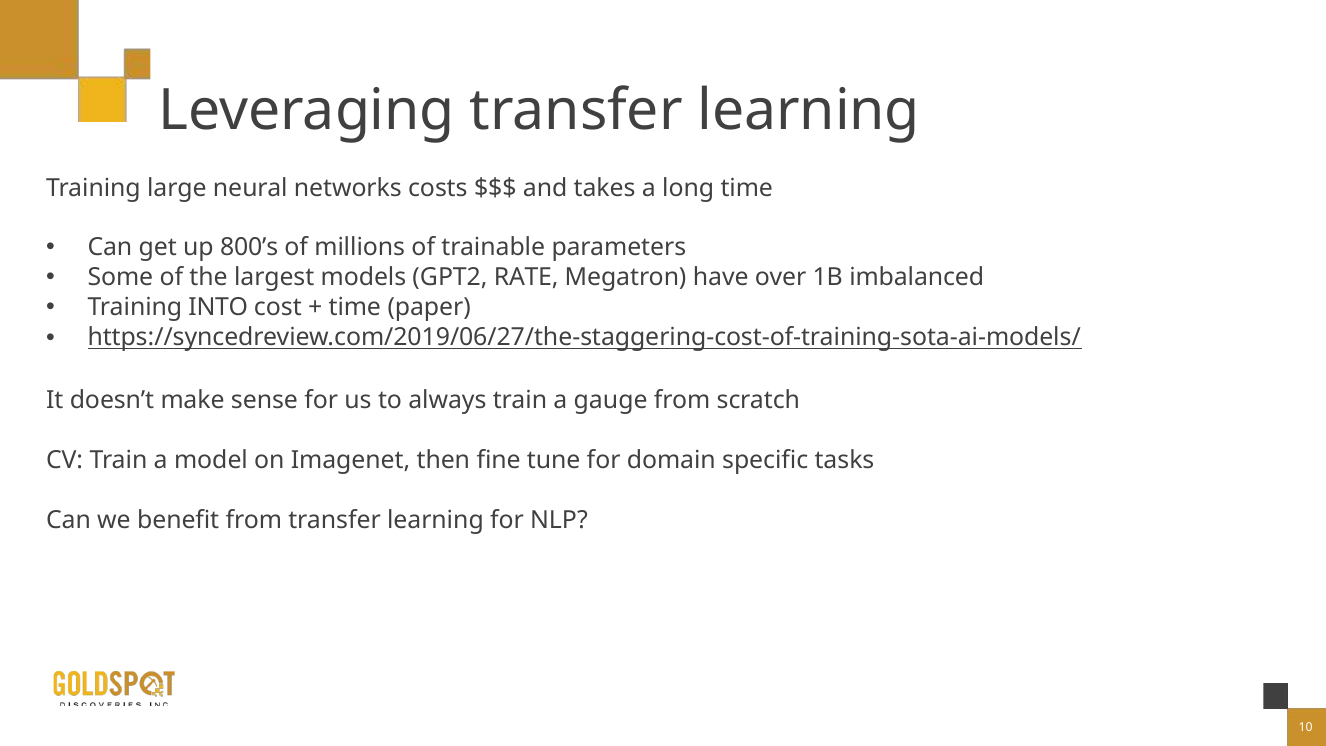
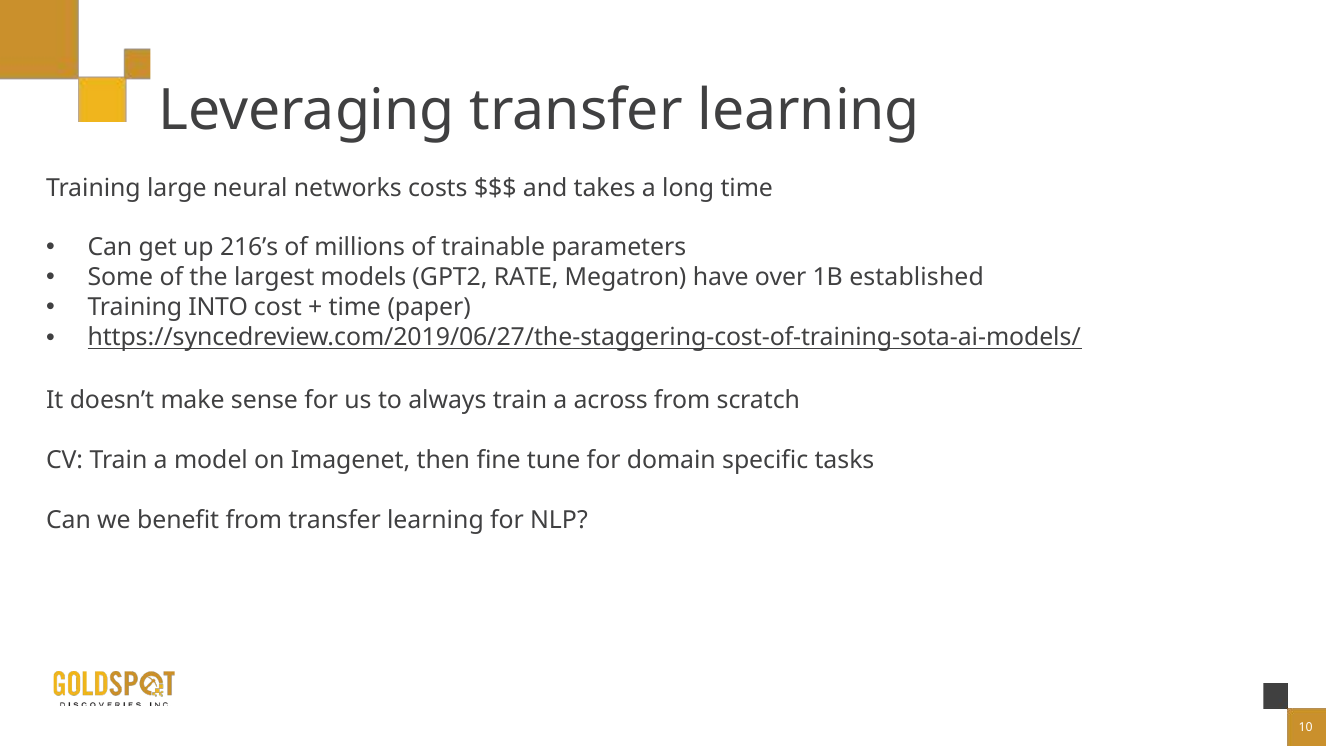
800’s: 800’s -> 216’s
imbalanced: imbalanced -> established
gauge: gauge -> across
